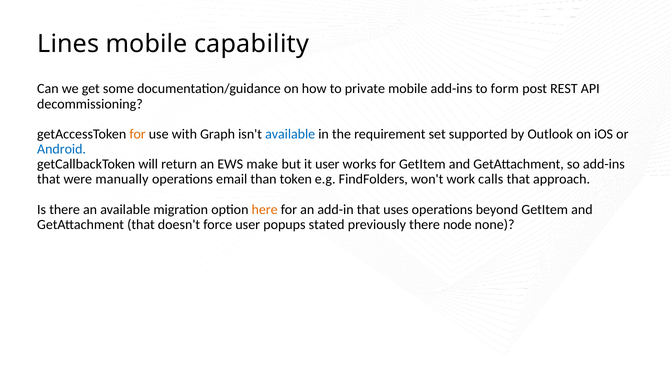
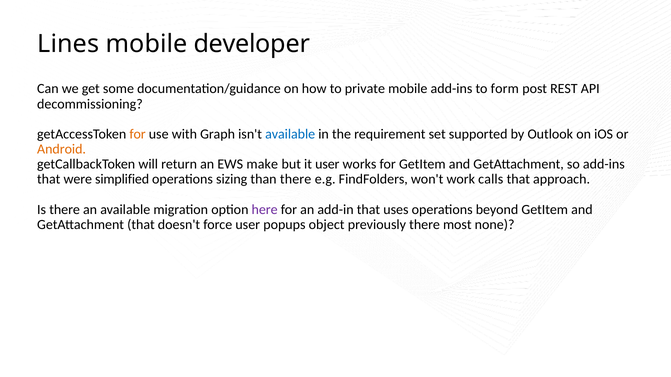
capability: capability -> developer
Android colour: blue -> orange
manually: manually -> simplified
email: email -> sizing
than token: token -> there
here colour: orange -> purple
stated: stated -> object
node: node -> most
